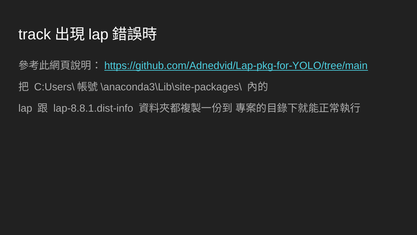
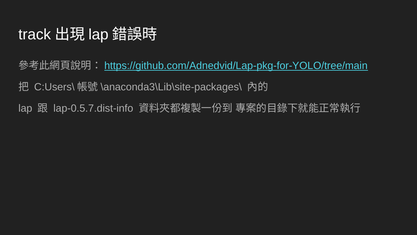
lap-8.8.1.dist-info: lap-8.8.1.dist-info -> lap-0.5.7.dist-info
